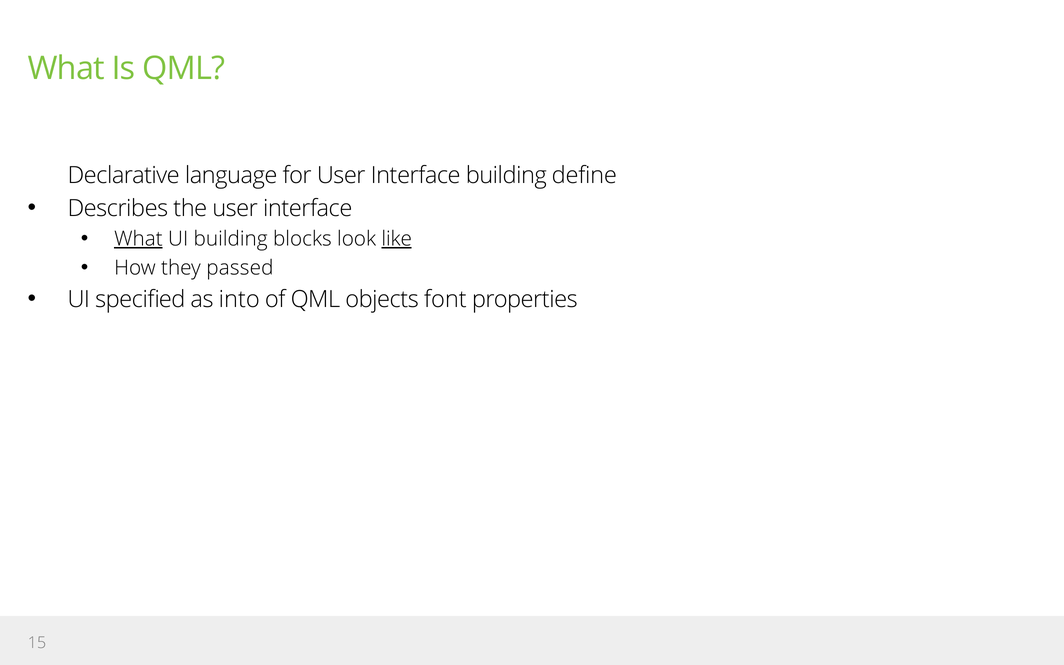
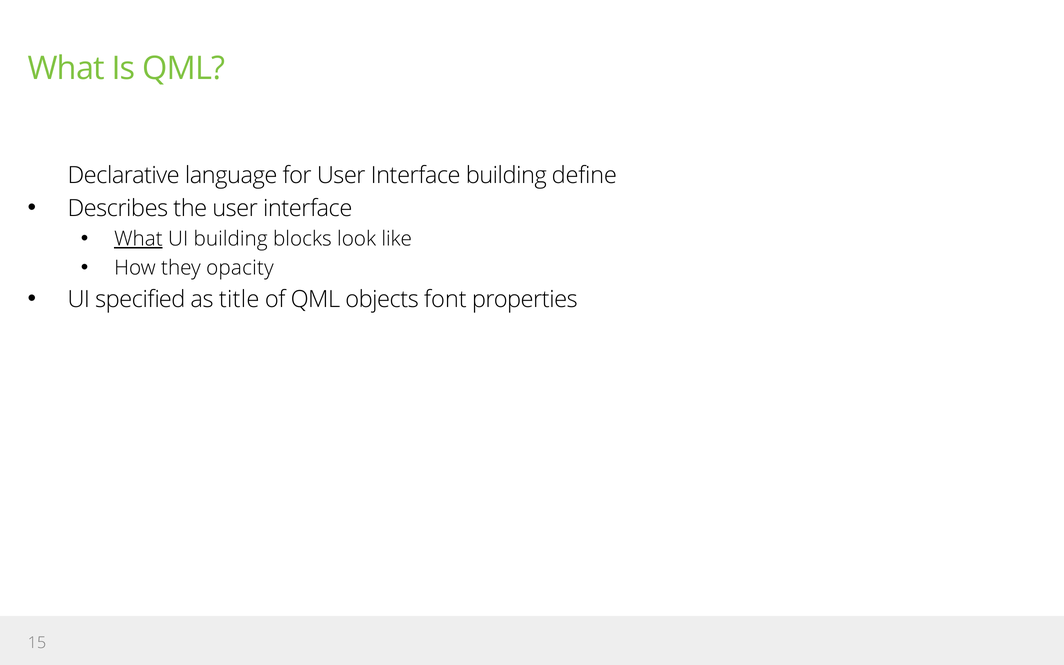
like underline: present -> none
passed: passed -> opacity
into: into -> title
